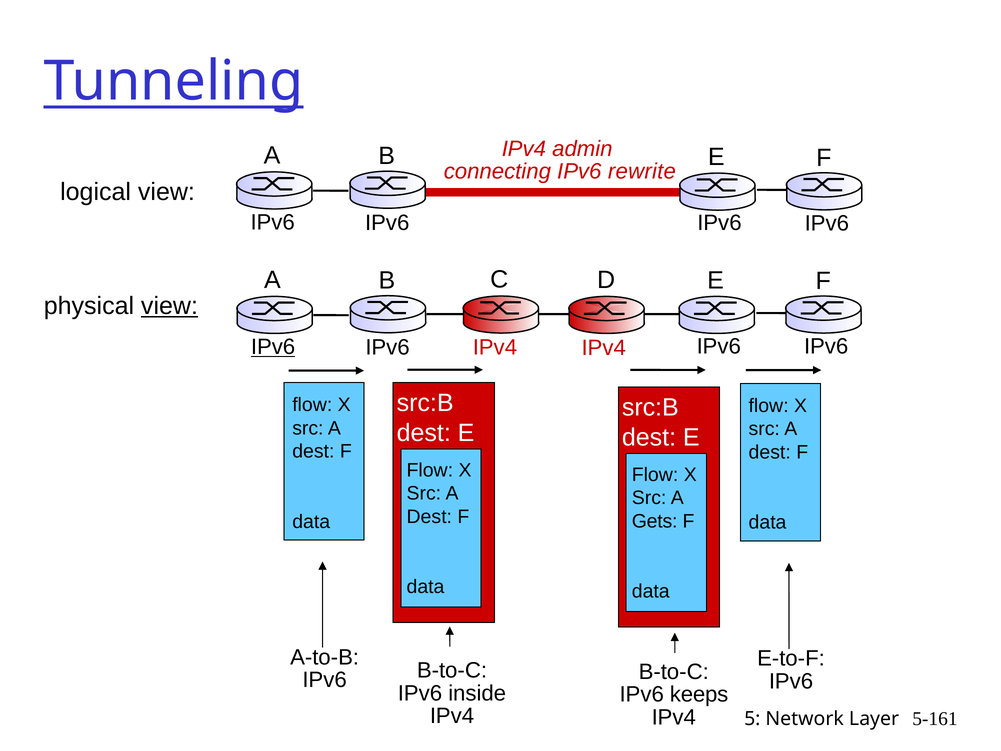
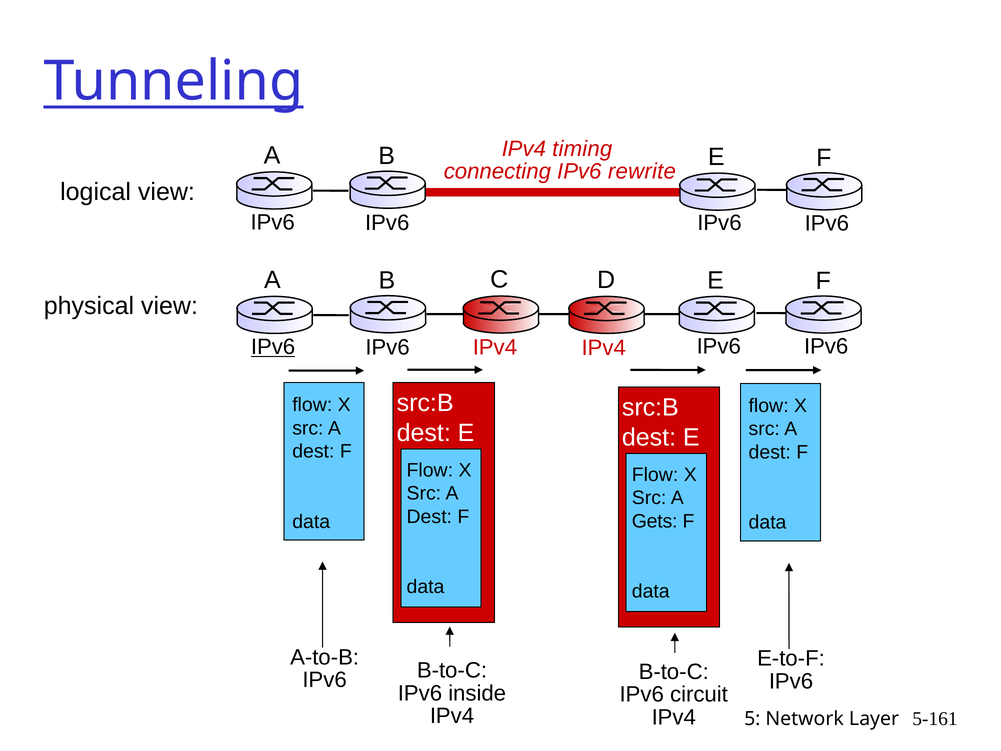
admin: admin -> timing
view at (169, 306) underline: present -> none
keeps: keeps -> circuit
